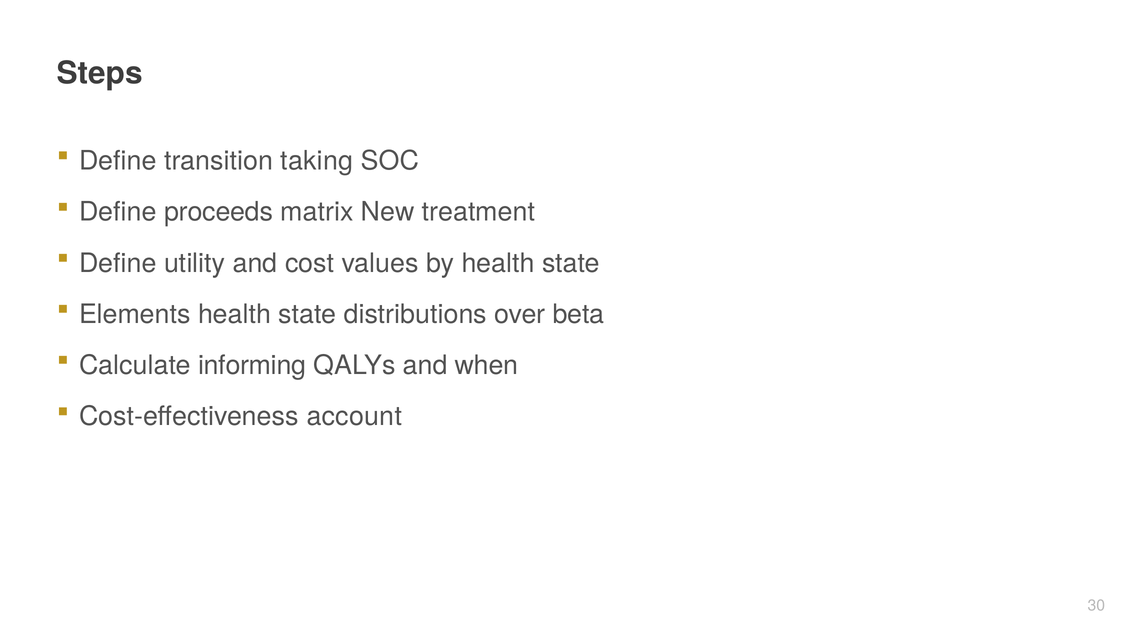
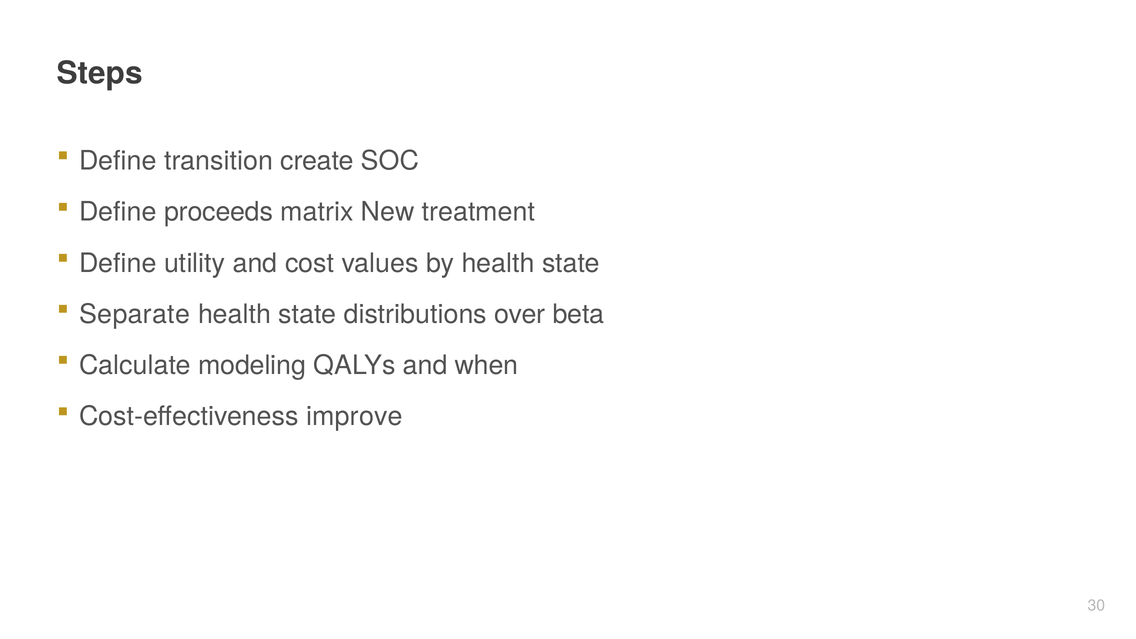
taking: taking -> create
Elements: Elements -> Separate
informing: informing -> modeling
account: account -> improve
